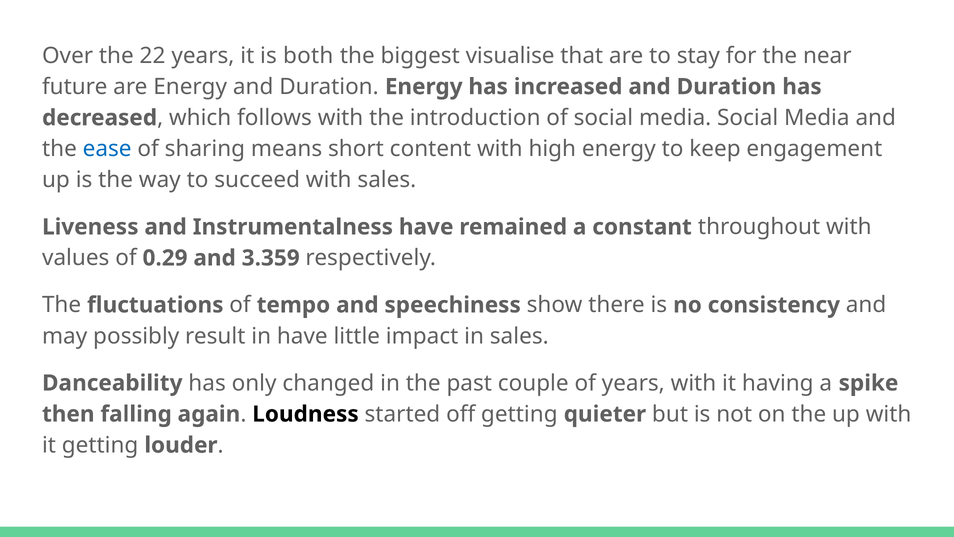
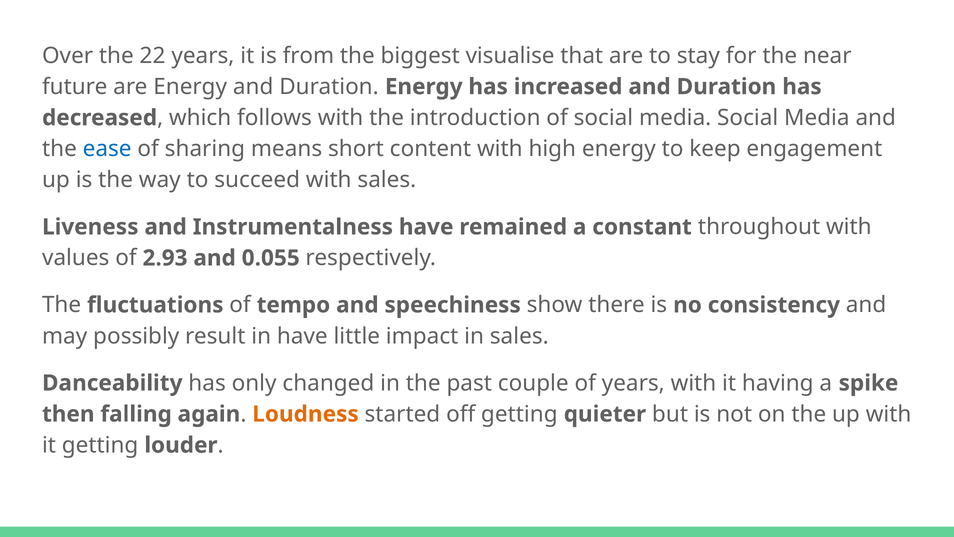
both: both -> from
0.29: 0.29 -> 2.93
3.359: 3.359 -> 0.055
Loudness colour: black -> orange
